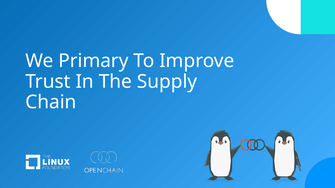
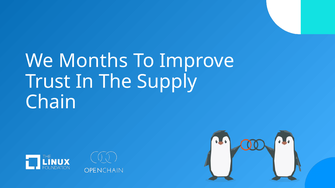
Primary: Primary -> Months
